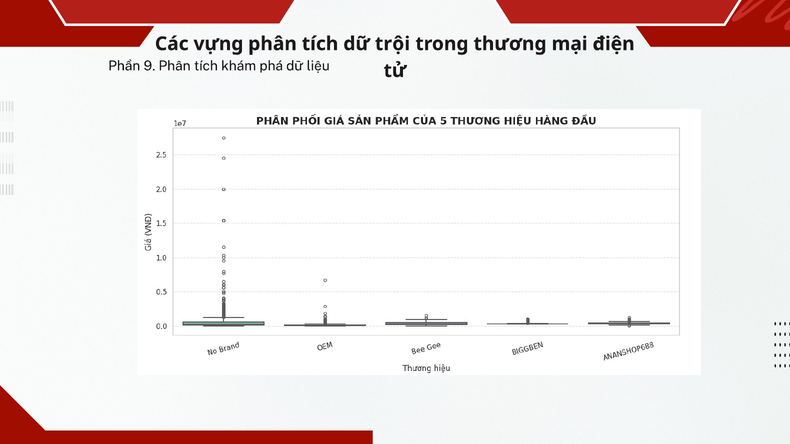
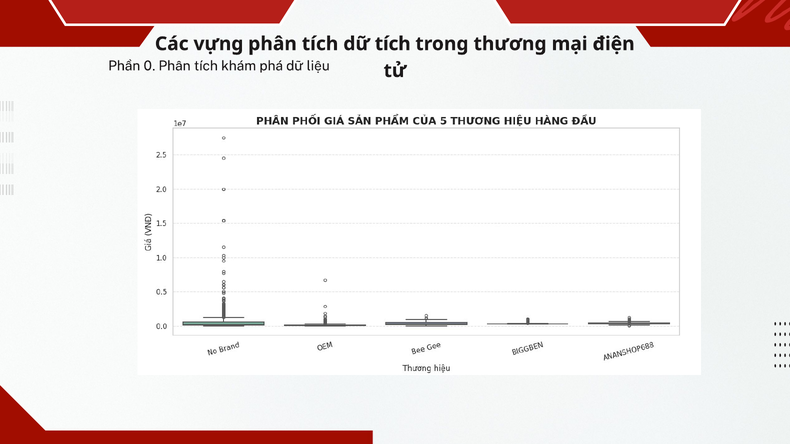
dữ trội: trội -> tích
9: 9 -> 0
